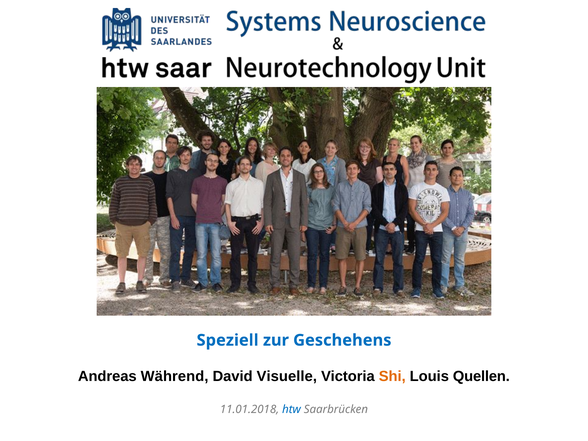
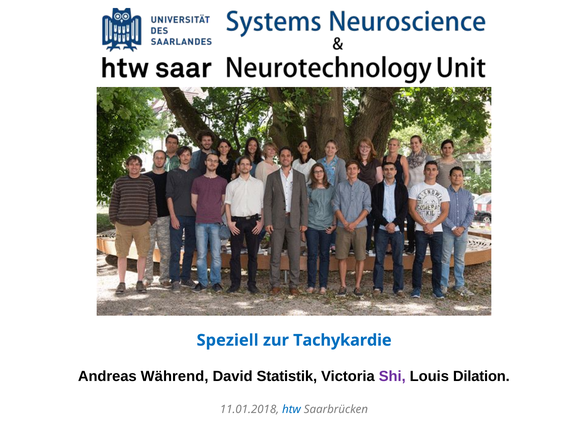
Geschehens: Geschehens -> Tachykardie
Visuelle: Visuelle -> Statistik
Shi colour: orange -> purple
Quellen: Quellen -> Dilation
